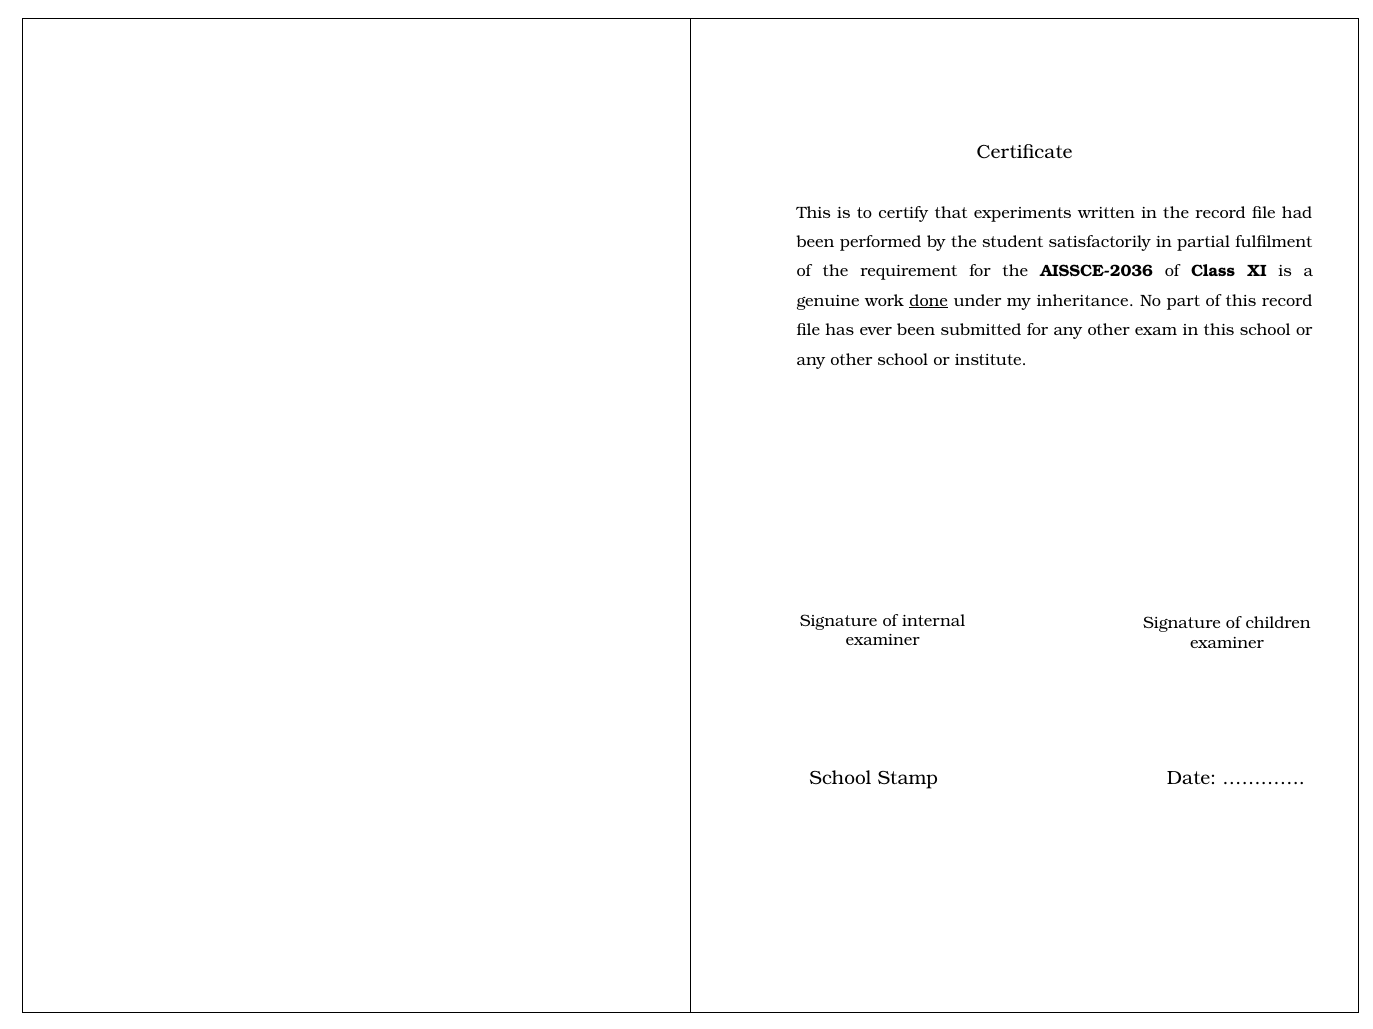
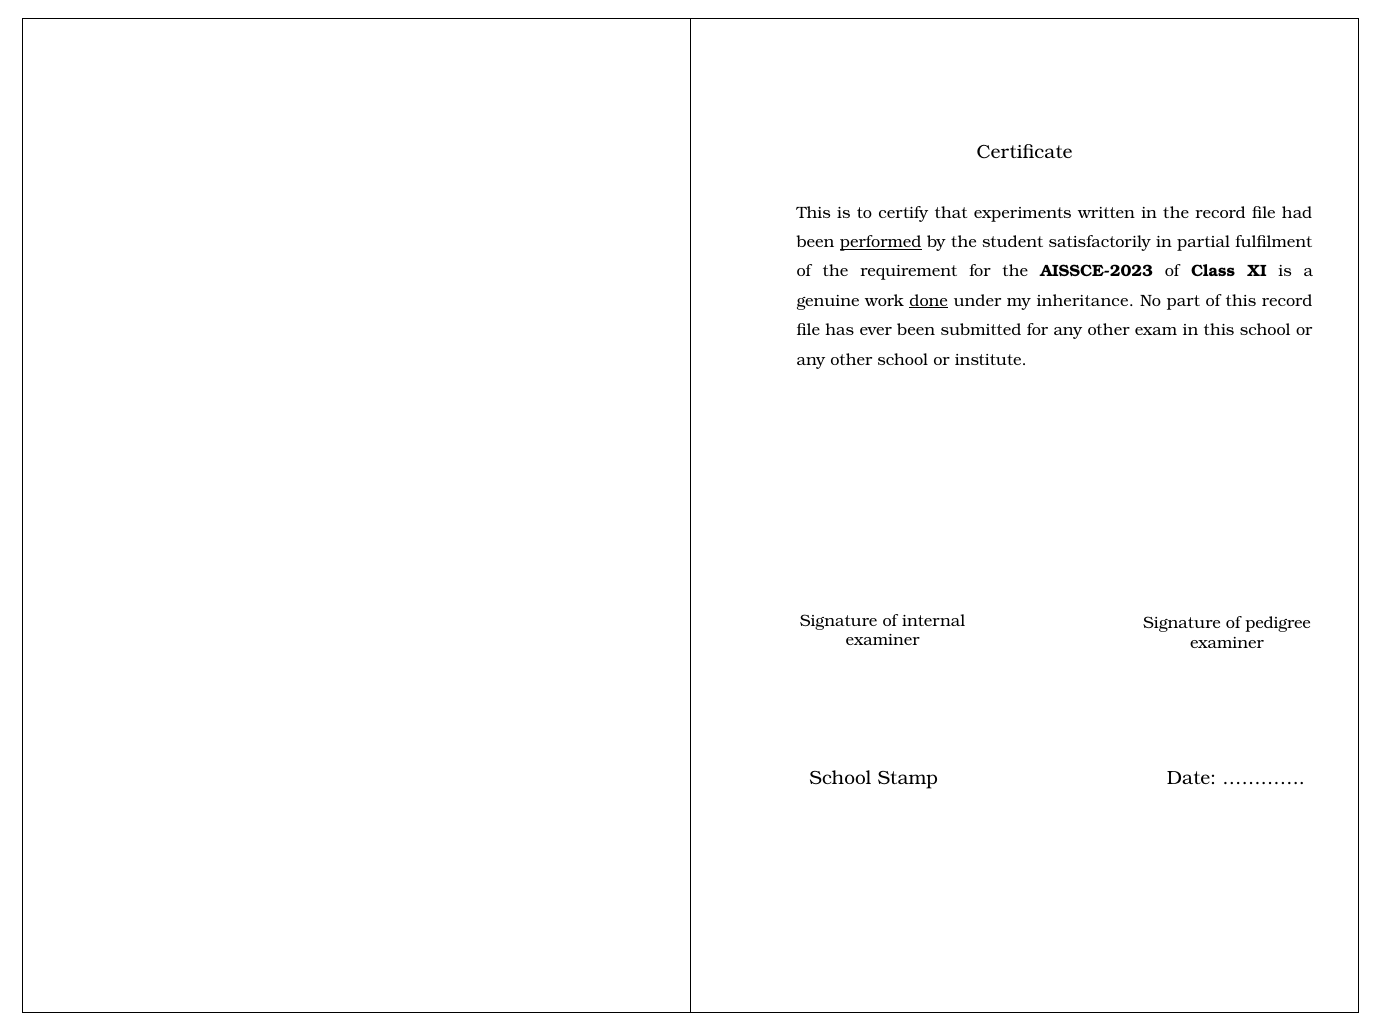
performed underline: none -> present
AISSCE-2036: AISSCE-2036 -> AISSCE-2023
children: children -> pedigree
